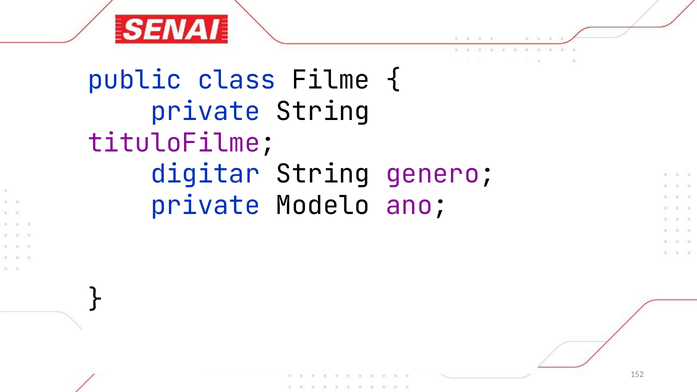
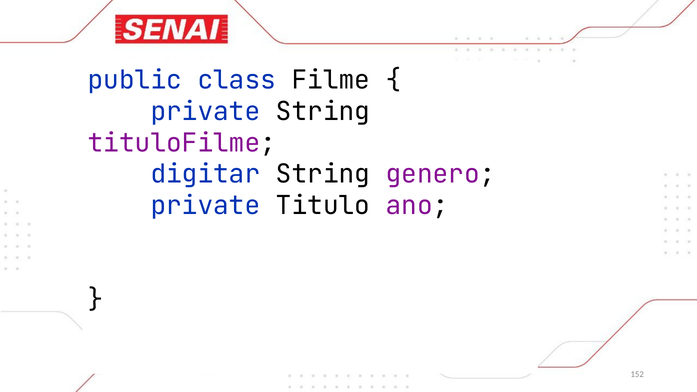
Modelo: Modelo -> Titulo
